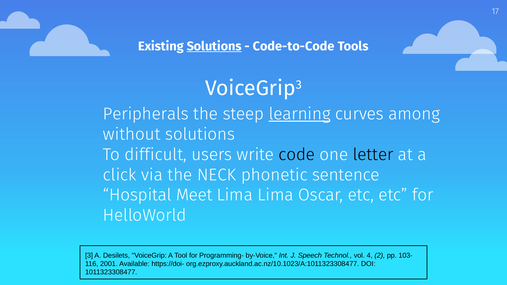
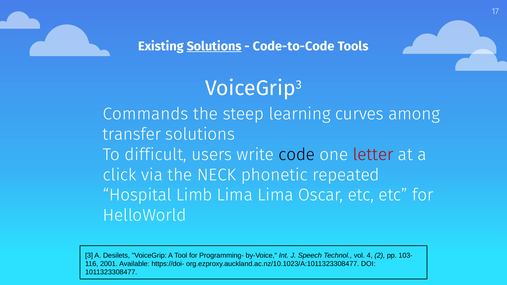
Peripherals: Peripherals -> Commands
learning underline: present -> none
without: without -> transfer
letter colour: black -> red
sentence: sentence -> repeated
Meet: Meet -> Limb
